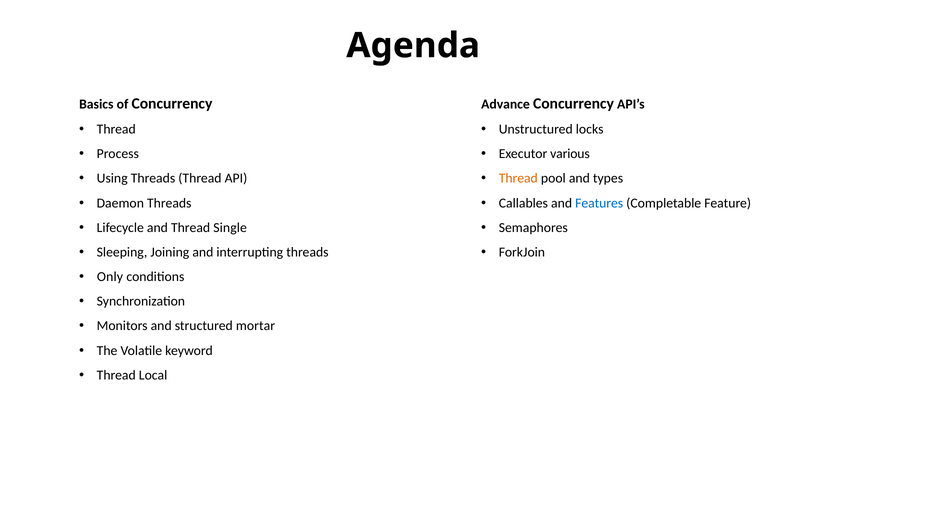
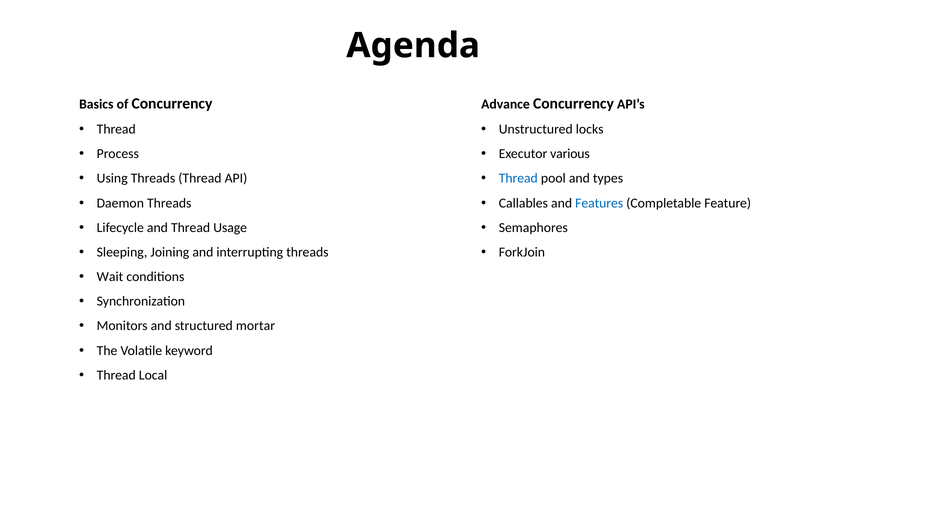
Thread at (518, 179) colour: orange -> blue
Single: Single -> Usage
Only: Only -> Wait
